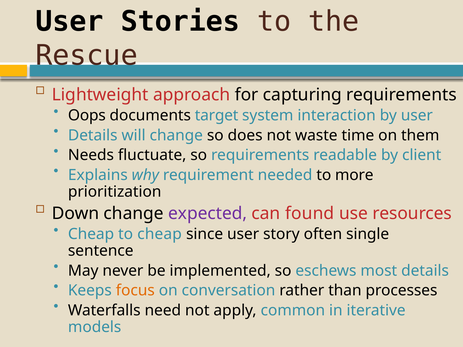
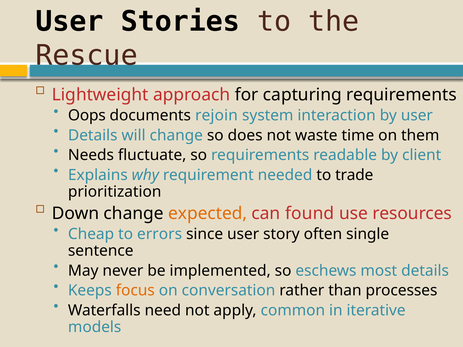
target: target -> rejoin
more: more -> trade
expected colour: purple -> orange
to cheap: cheap -> errors
